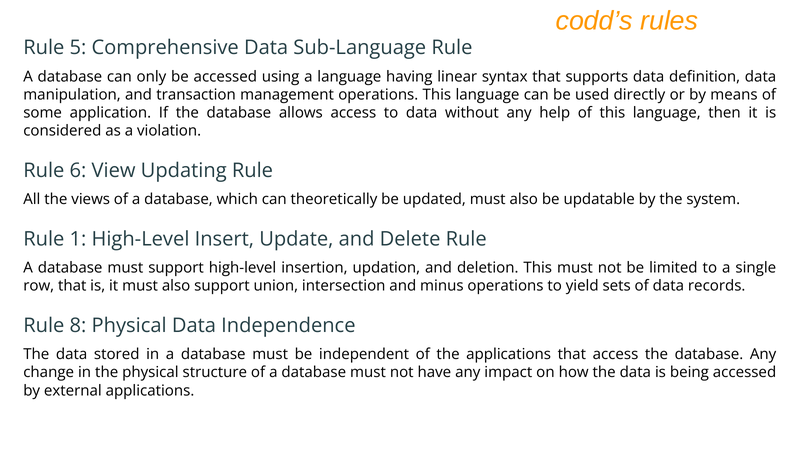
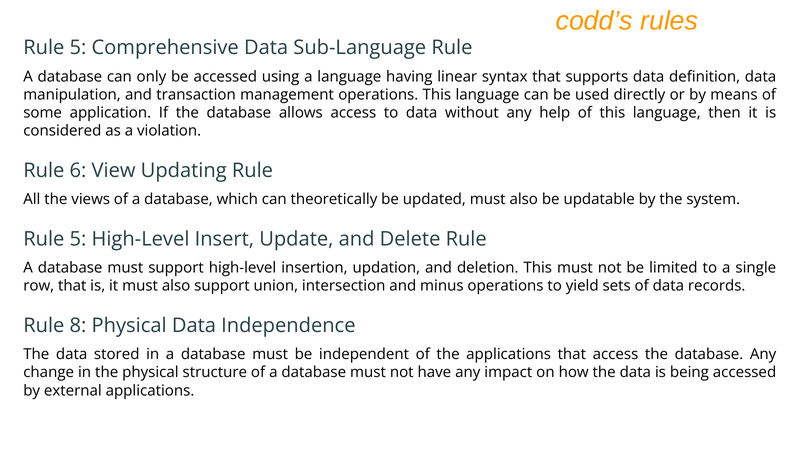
1 at (78, 239): 1 -> 5
